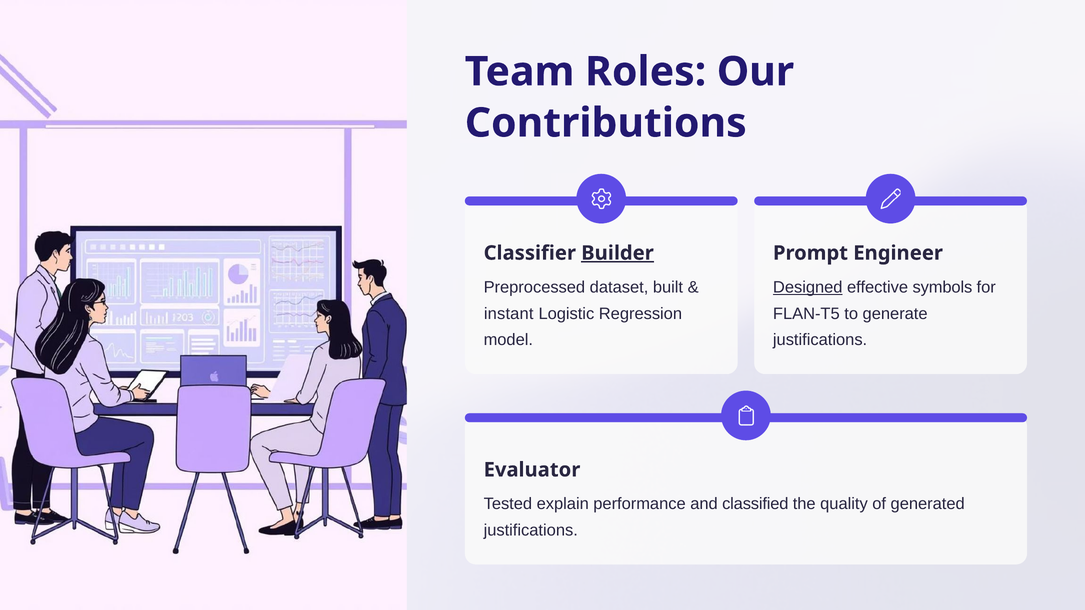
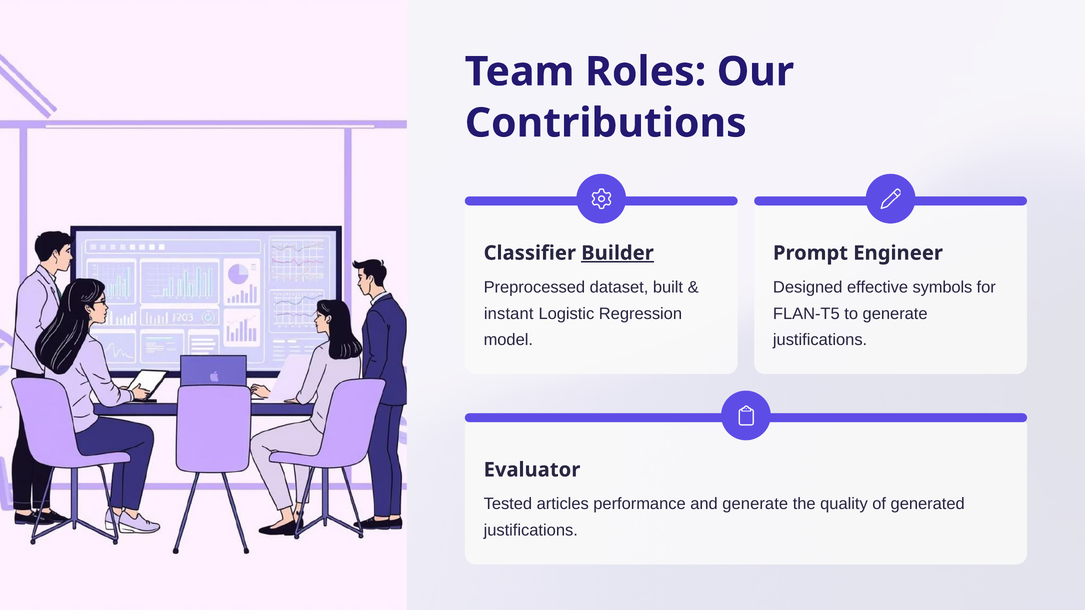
Designed underline: present -> none
explain: explain -> articles
and classified: classified -> generate
